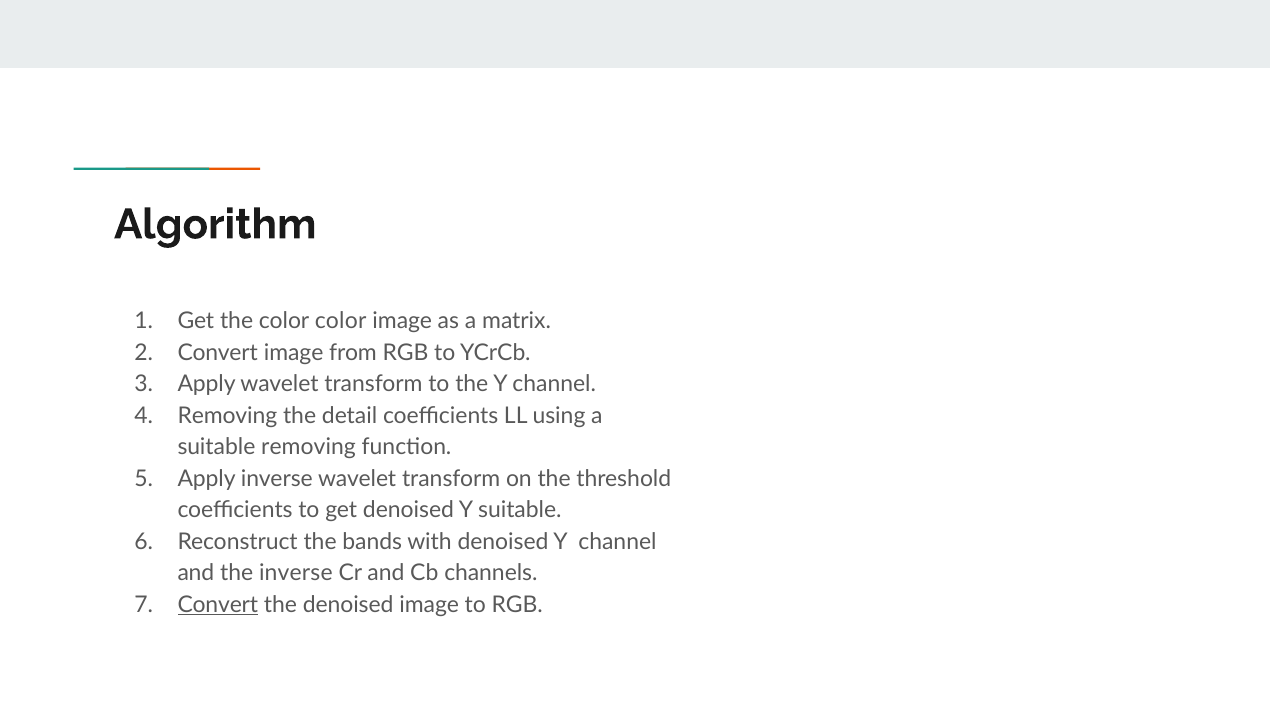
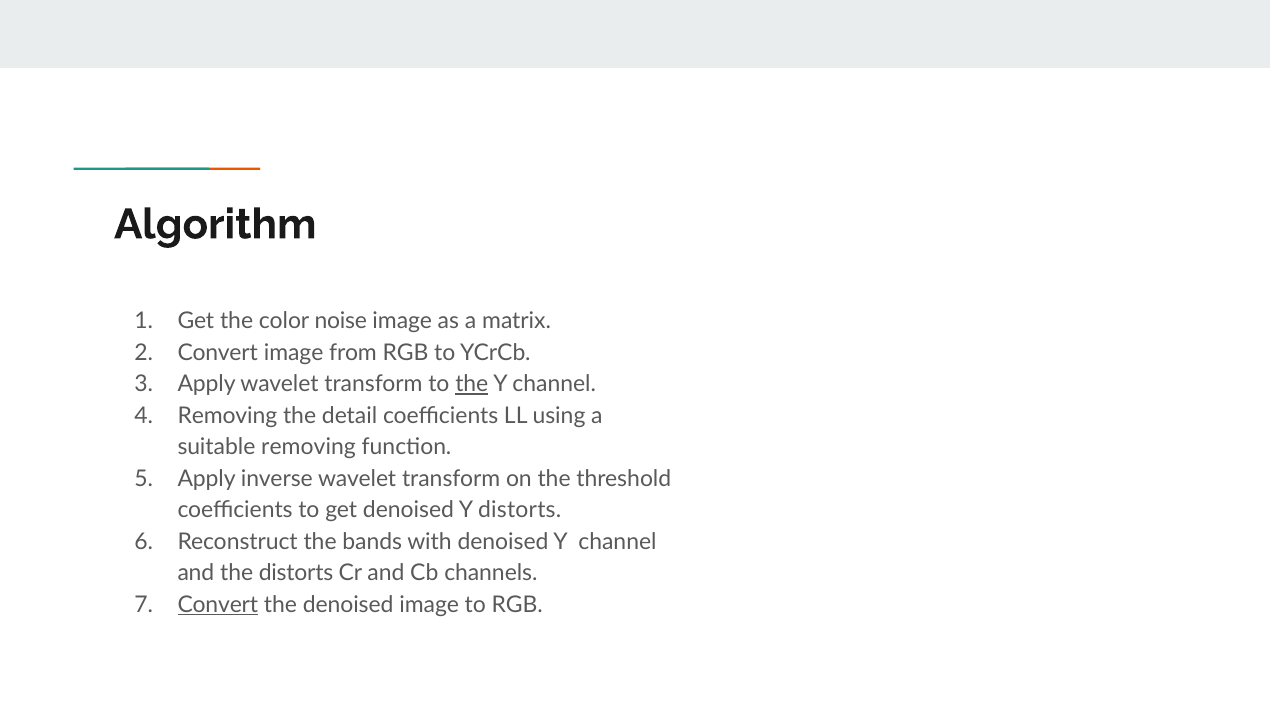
color color: color -> noise
the at (472, 384) underline: none -> present
Y suitable: suitable -> distorts
the inverse: inverse -> distorts
